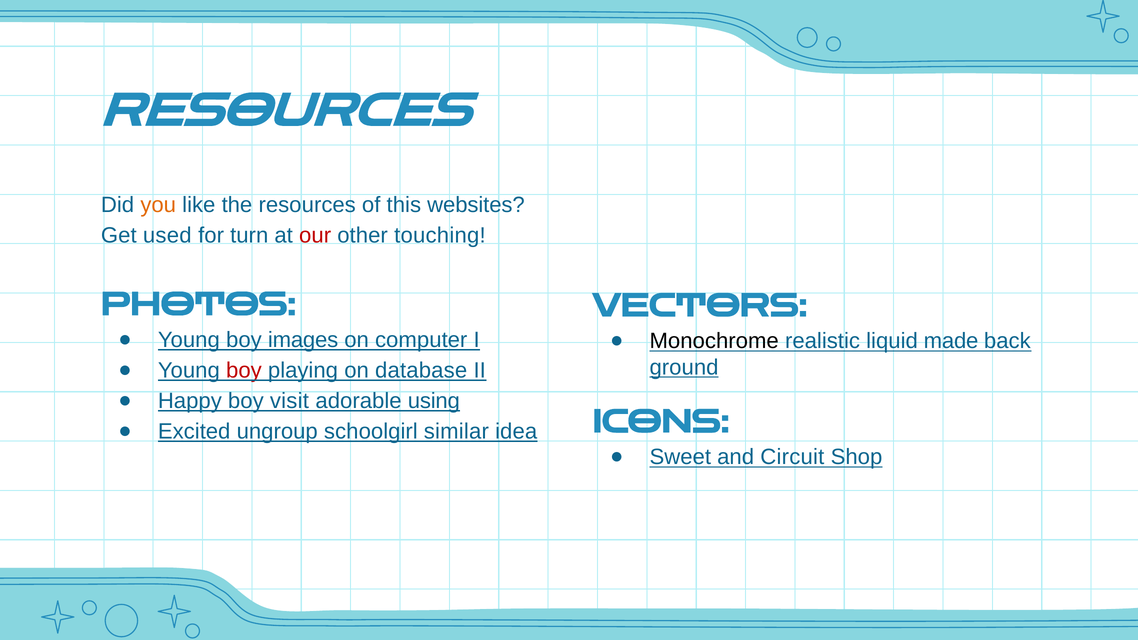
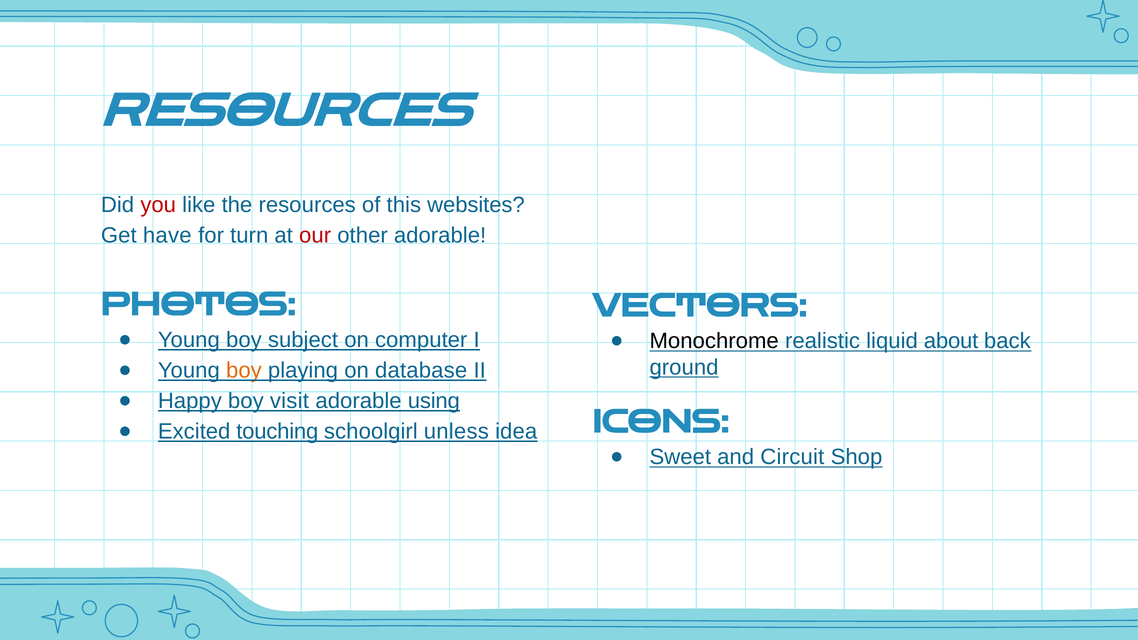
you colour: orange -> red
used: used -> have
other touching: touching -> adorable
images: images -> subject
made: made -> about
boy at (244, 370) colour: red -> orange
ungroup: ungroup -> touching
similar: similar -> unless
